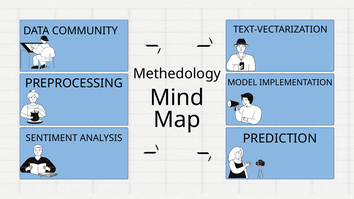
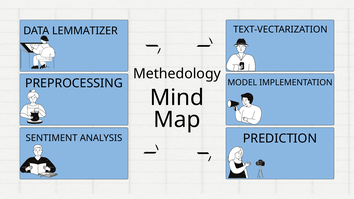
COMMUNITY: COMMUNITY -> LEMMATIZER
